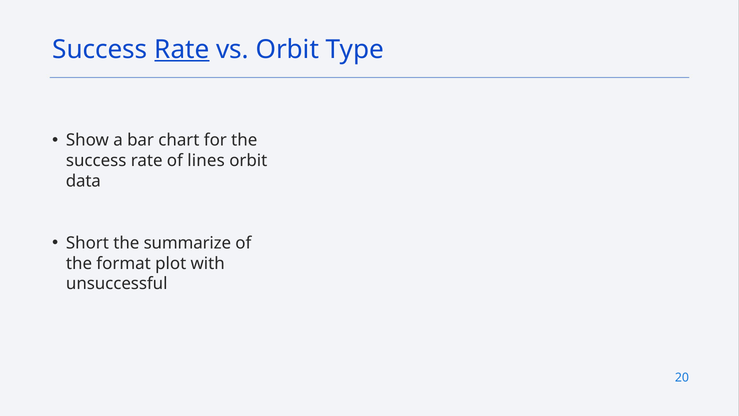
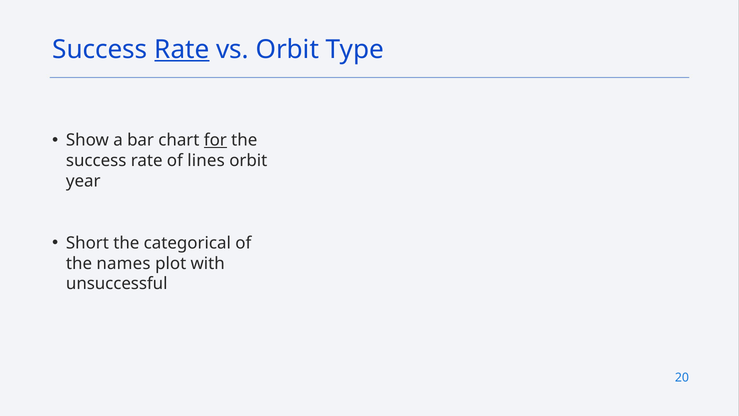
for underline: none -> present
data: data -> year
summarize: summarize -> categorical
format: format -> names
